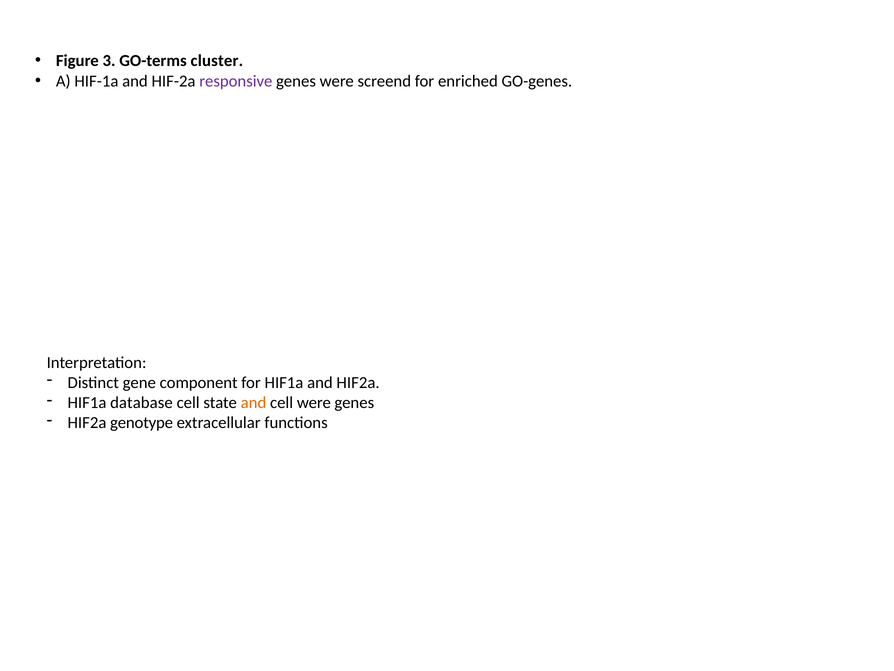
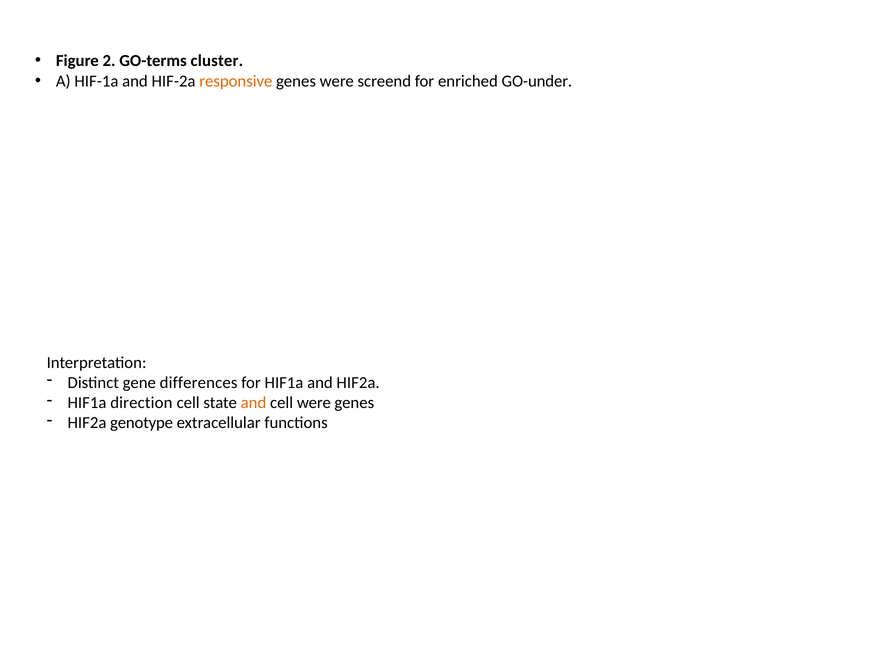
3: 3 -> 2
responsive colour: purple -> orange
GO-genes: GO-genes -> GO-under
component: component -> differences
database: database -> direction
